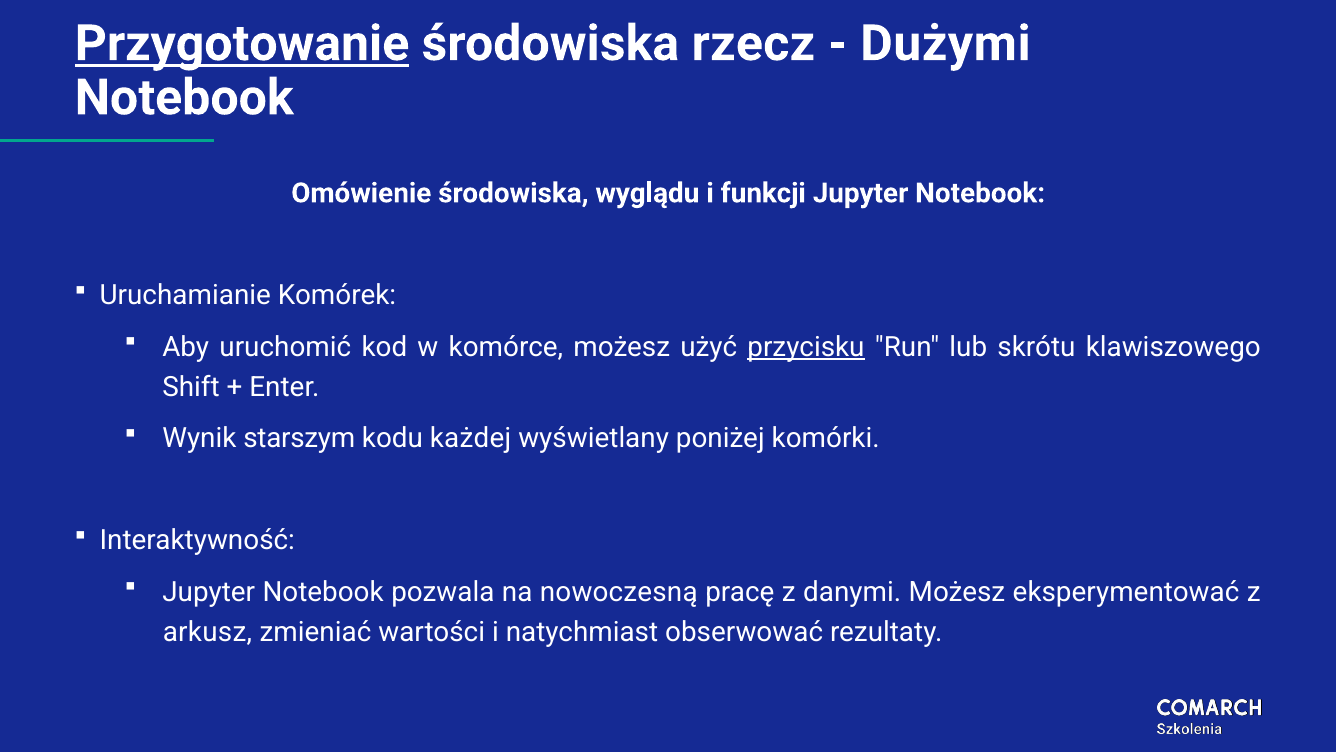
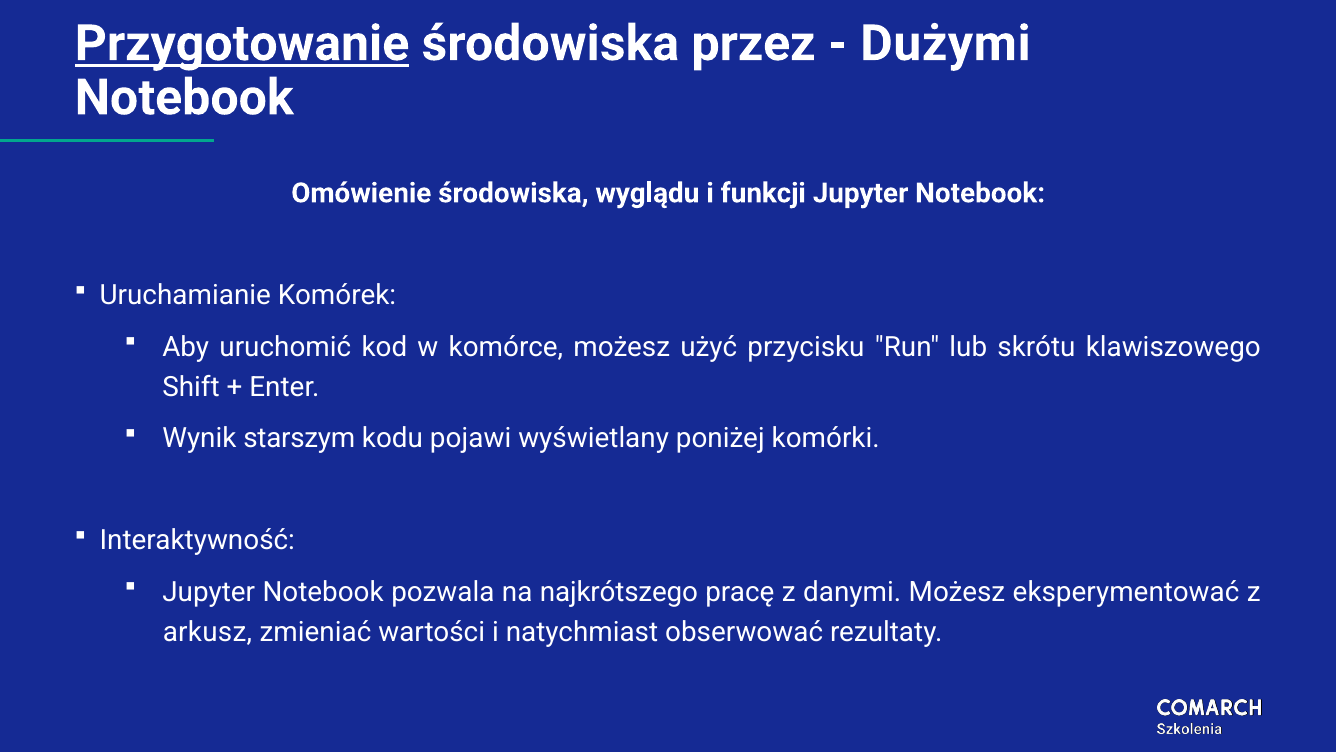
rzecz: rzecz -> przez
przycisku underline: present -> none
każdej: każdej -> pojawi
nowoczesną: nowoczesną -> najkrótszego
